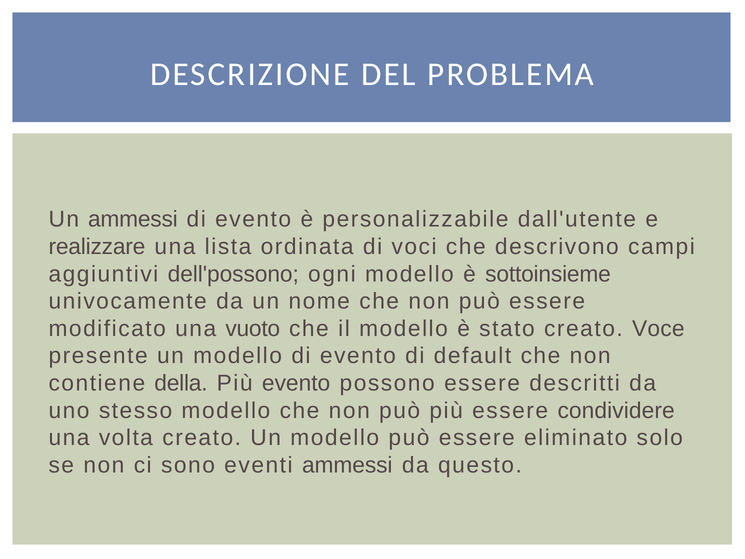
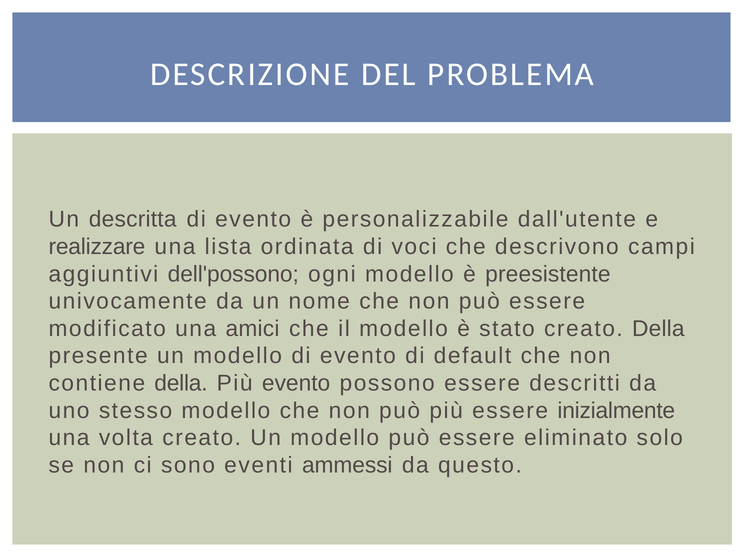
Un ammessi: ammessi -> descritta
sottoinsieme: sottoinsieme -> preesistente
vuoto: vuoto -> amici
creato Voce: Voce -> Della
condividere: condividere -> inizialmente
